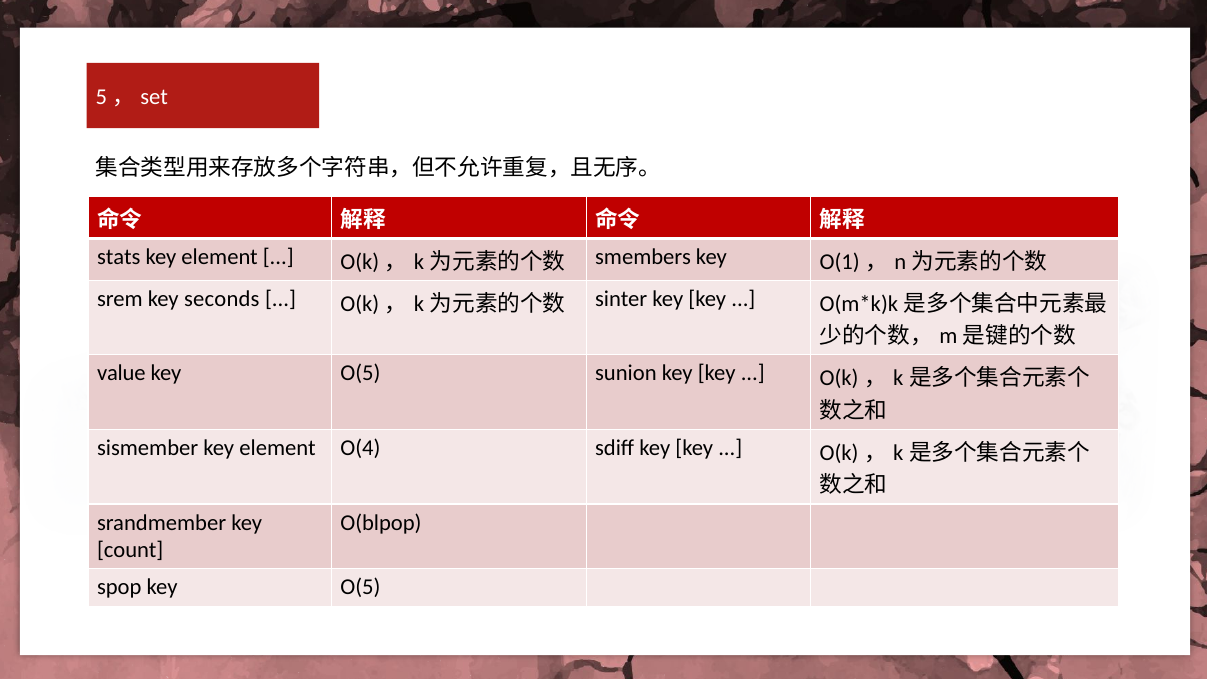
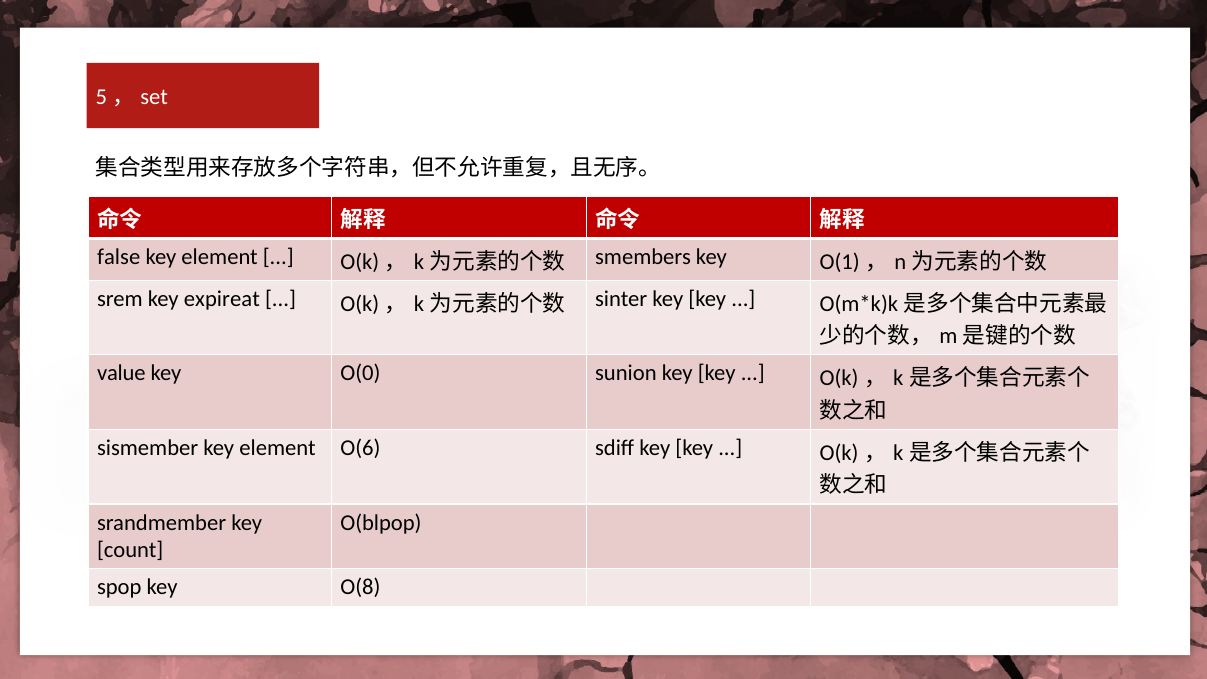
stats: stats -> false
seconds: seconds -> expireat
O(5 at (360, 373): O(5 -> O(0
O(4: O(4 -> O(6
spop key O(5: O(5 -> O(8
